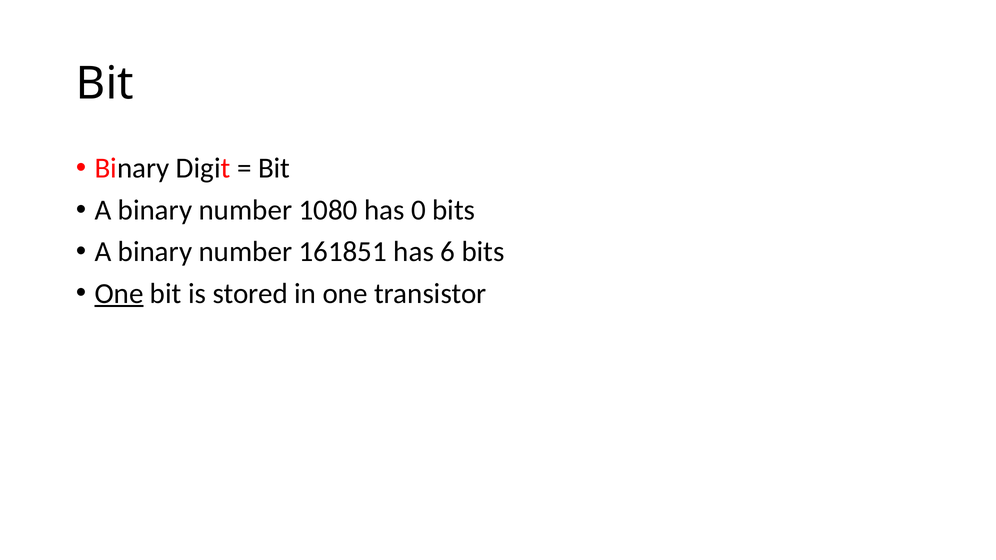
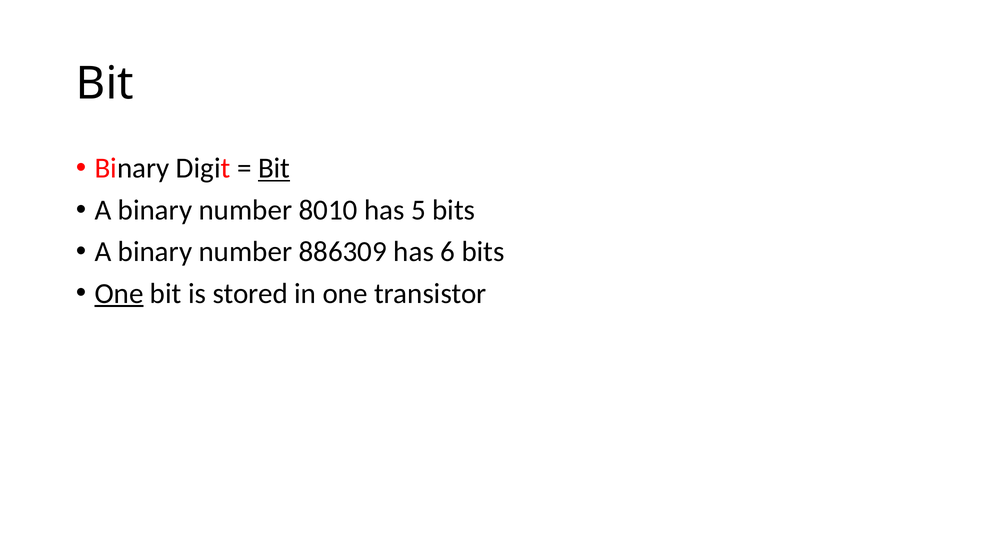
Bit at (274, 168) underline: none -> present
1080: 1080 -> 8010
0: 0 -> 5
161851: 161851 -> 886309
